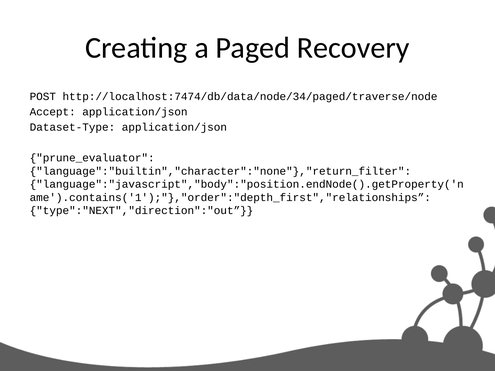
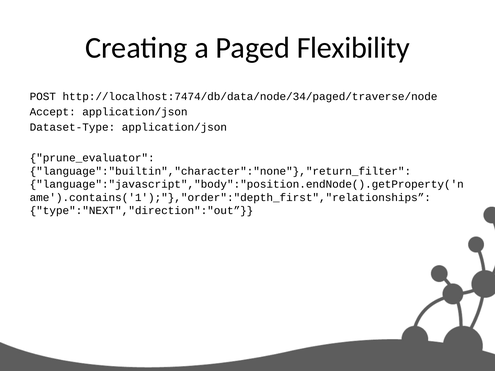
Recovery: Recovery -> Flexibility
